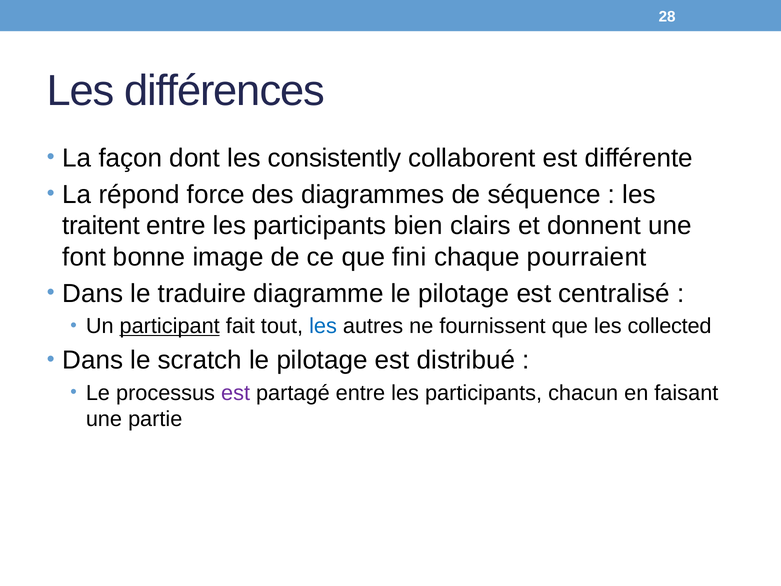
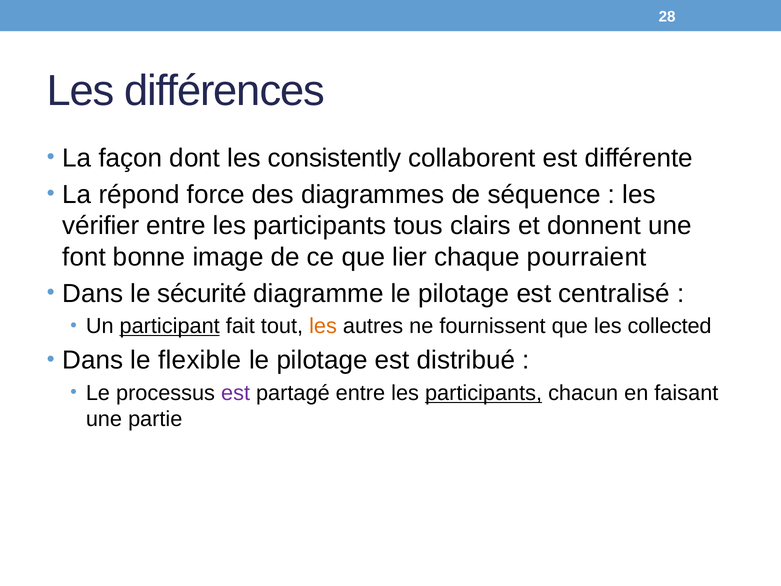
traitent: traitent -> vérifier
bien: bien -> tous
fini: fini -> lier
traduire: traduire -> sécurité
les at (323, 326) colour: blue -> orange
scratch: scratch -> flexible
participants at (484, 393) underline: none -> present
